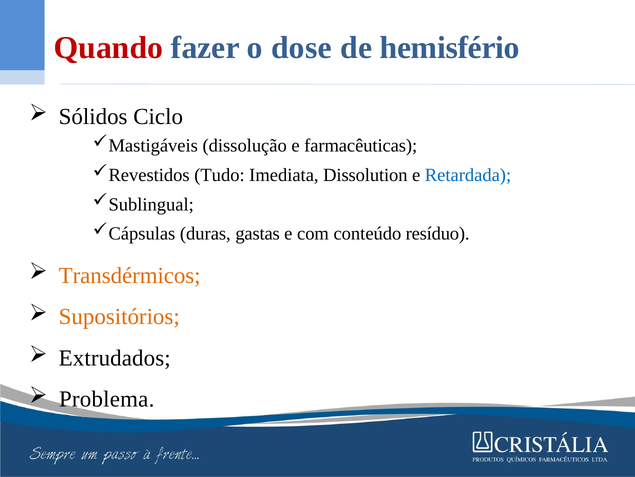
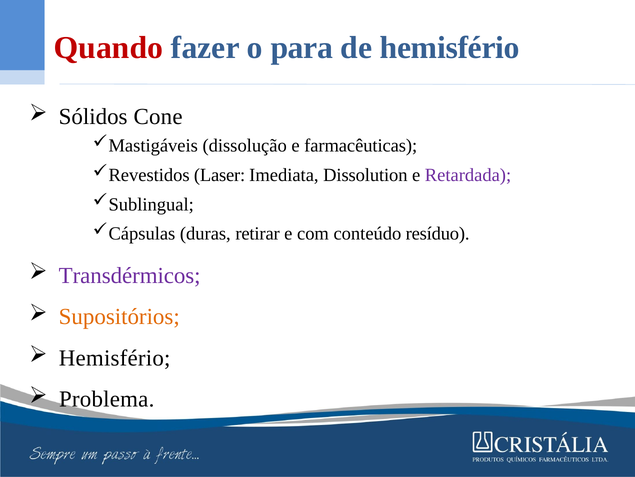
dose: dose -> para
Ciclo: Ciclo -> Cone
Tudo: Tudo -> Laser
Retardada colour: blue -> purple
gastas: gastas -> retirar
Transdérmicos colour: orange -> purple
Extrudados at (115, 358): Extrudados -> Hemisfério
